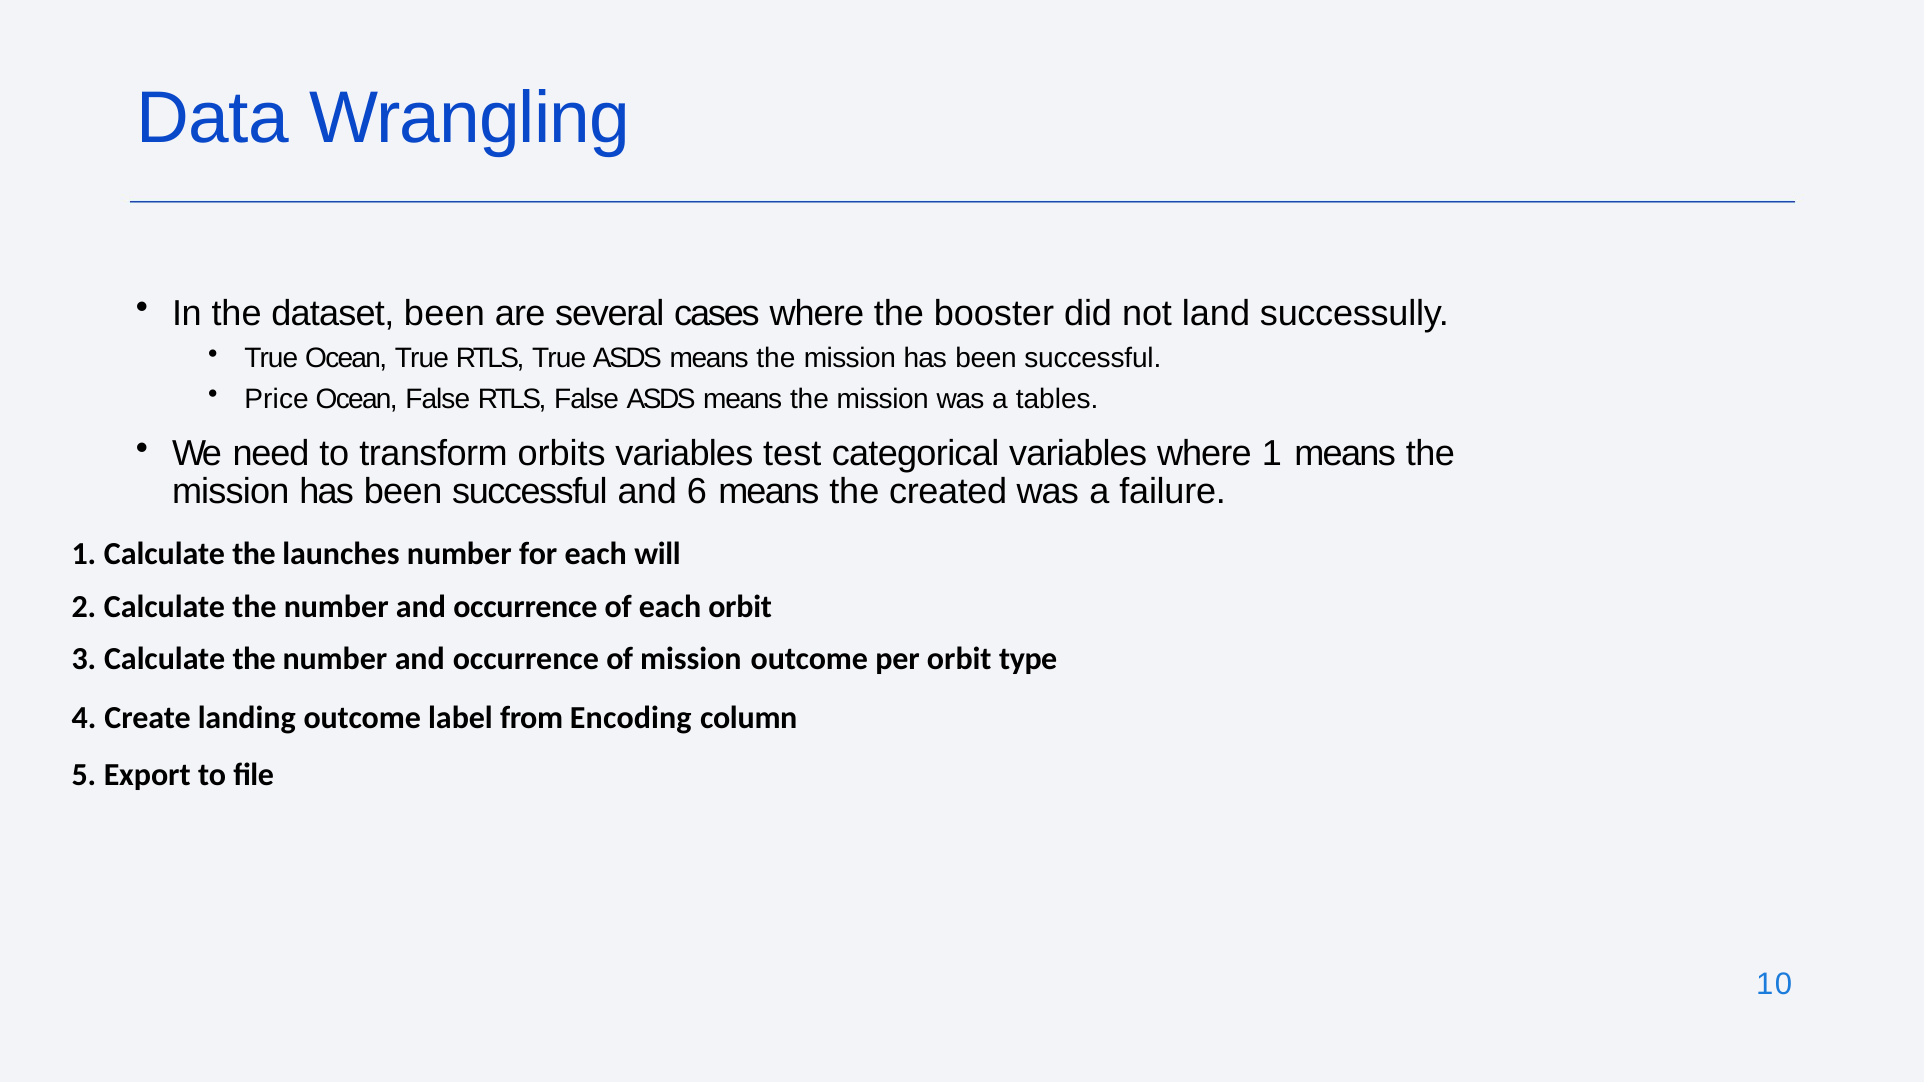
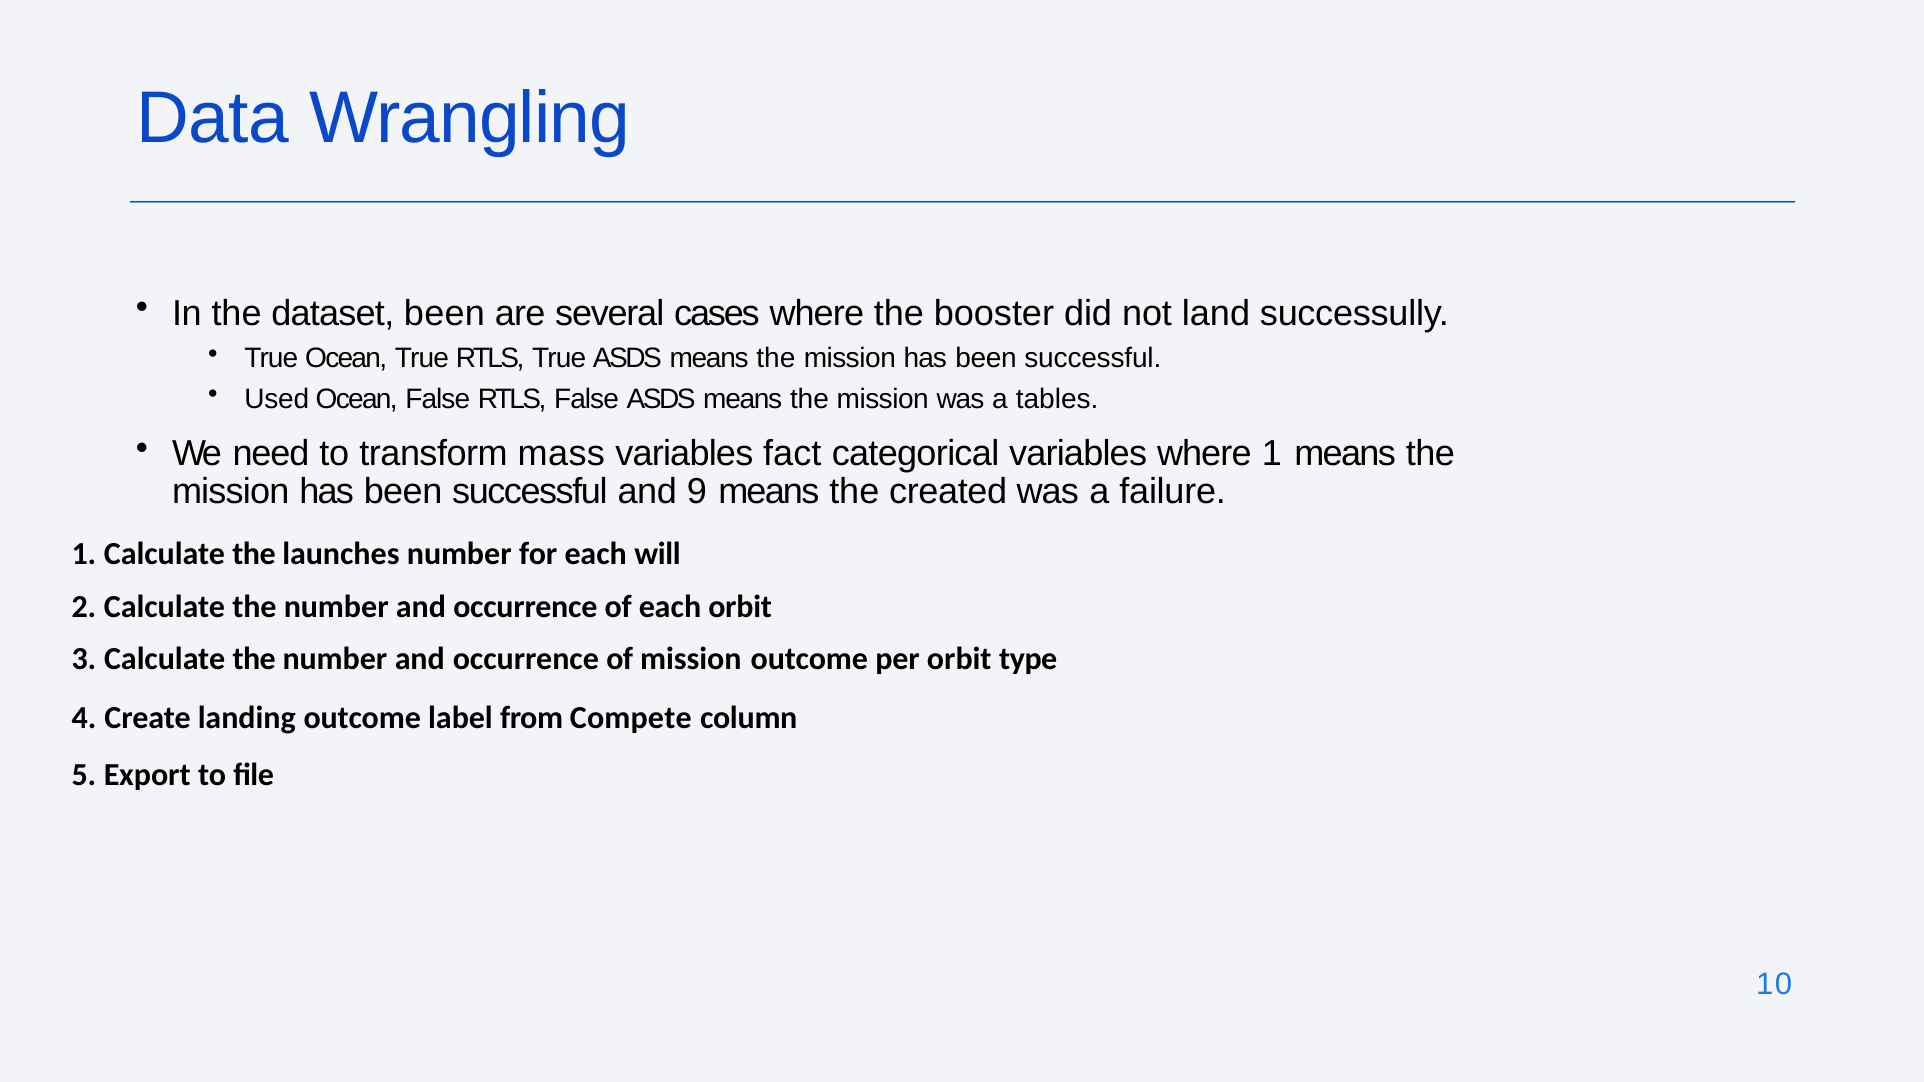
Price: Price -> Used
orbits: orbits -> mass
test: test -> fact
6: 6 -> 9
Encoding: Encoding -> Compete
